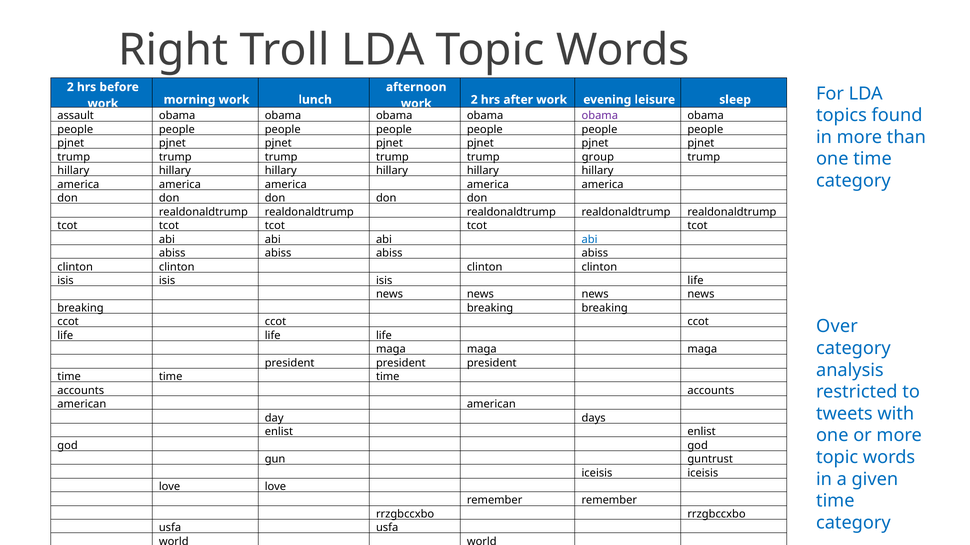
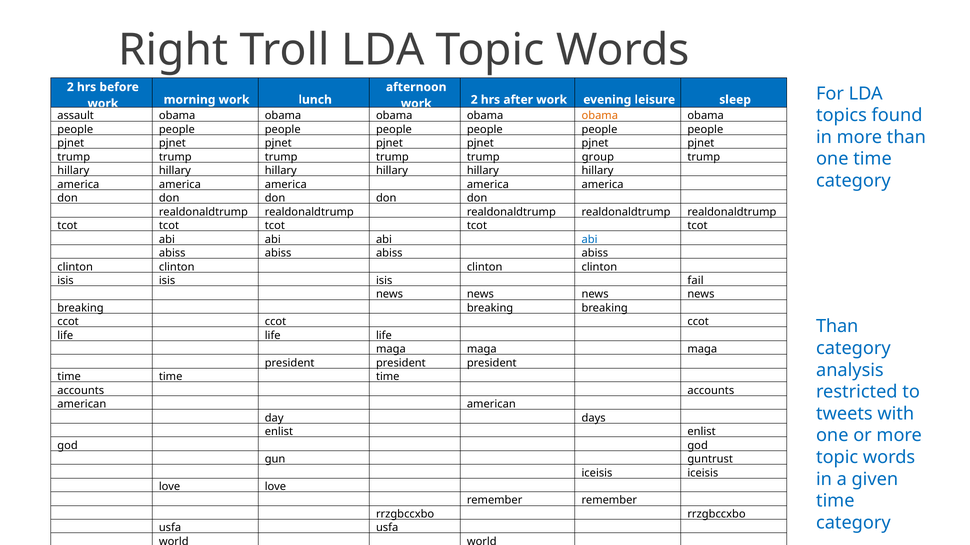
obama at (600, 116) colour: purple -> orange
isis life: life -> fail
Over at (837, 327): Over -> Than
